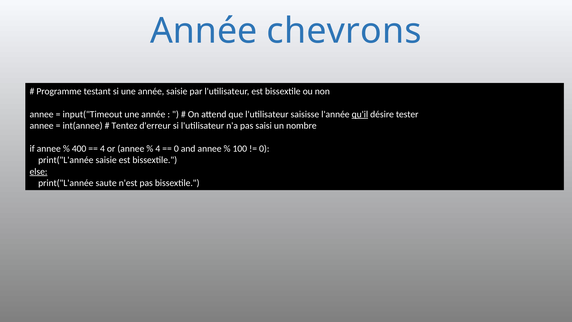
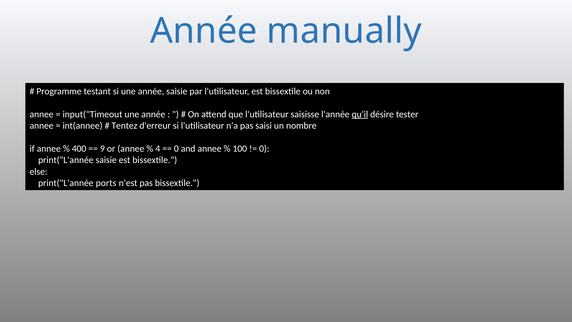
chevrons: chevrons -> manually
4 at (102, 149): 4 -> 9
else underline: present -> none
saute: saute -> ports
